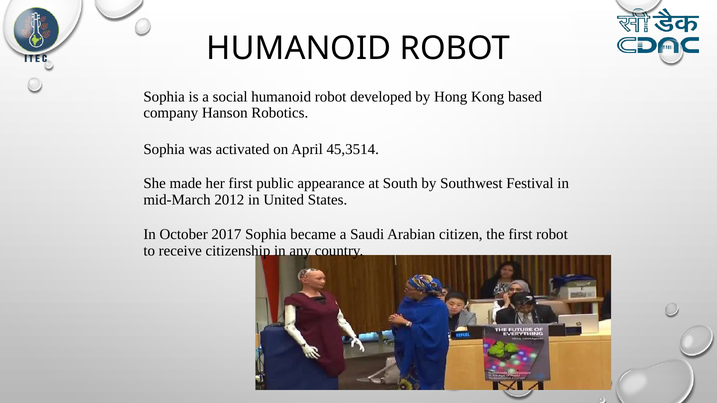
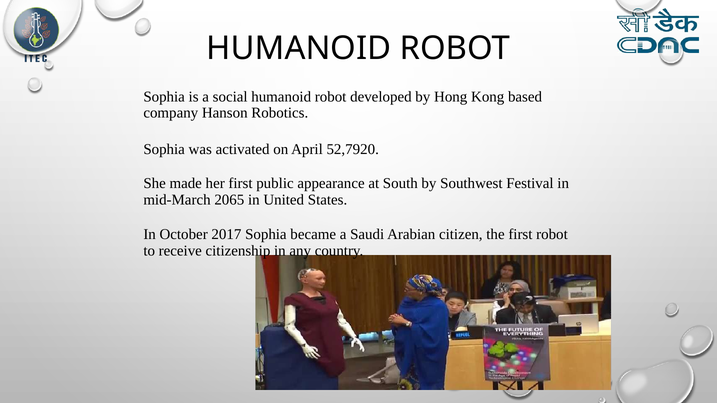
45,3514: 45,3514 -> 52,7920
2012: 2012 -> 2065
